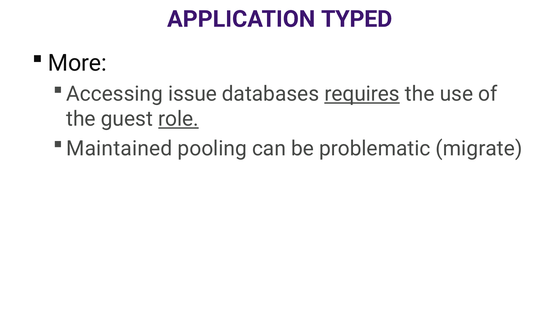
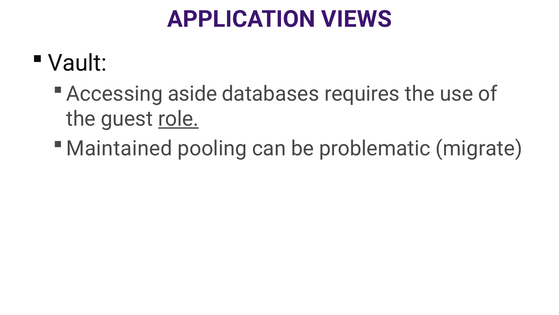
TYPED: TYPED -> VIEWS
More: More -> Vault
issue: issue -> aside
requires underline: present -> none
